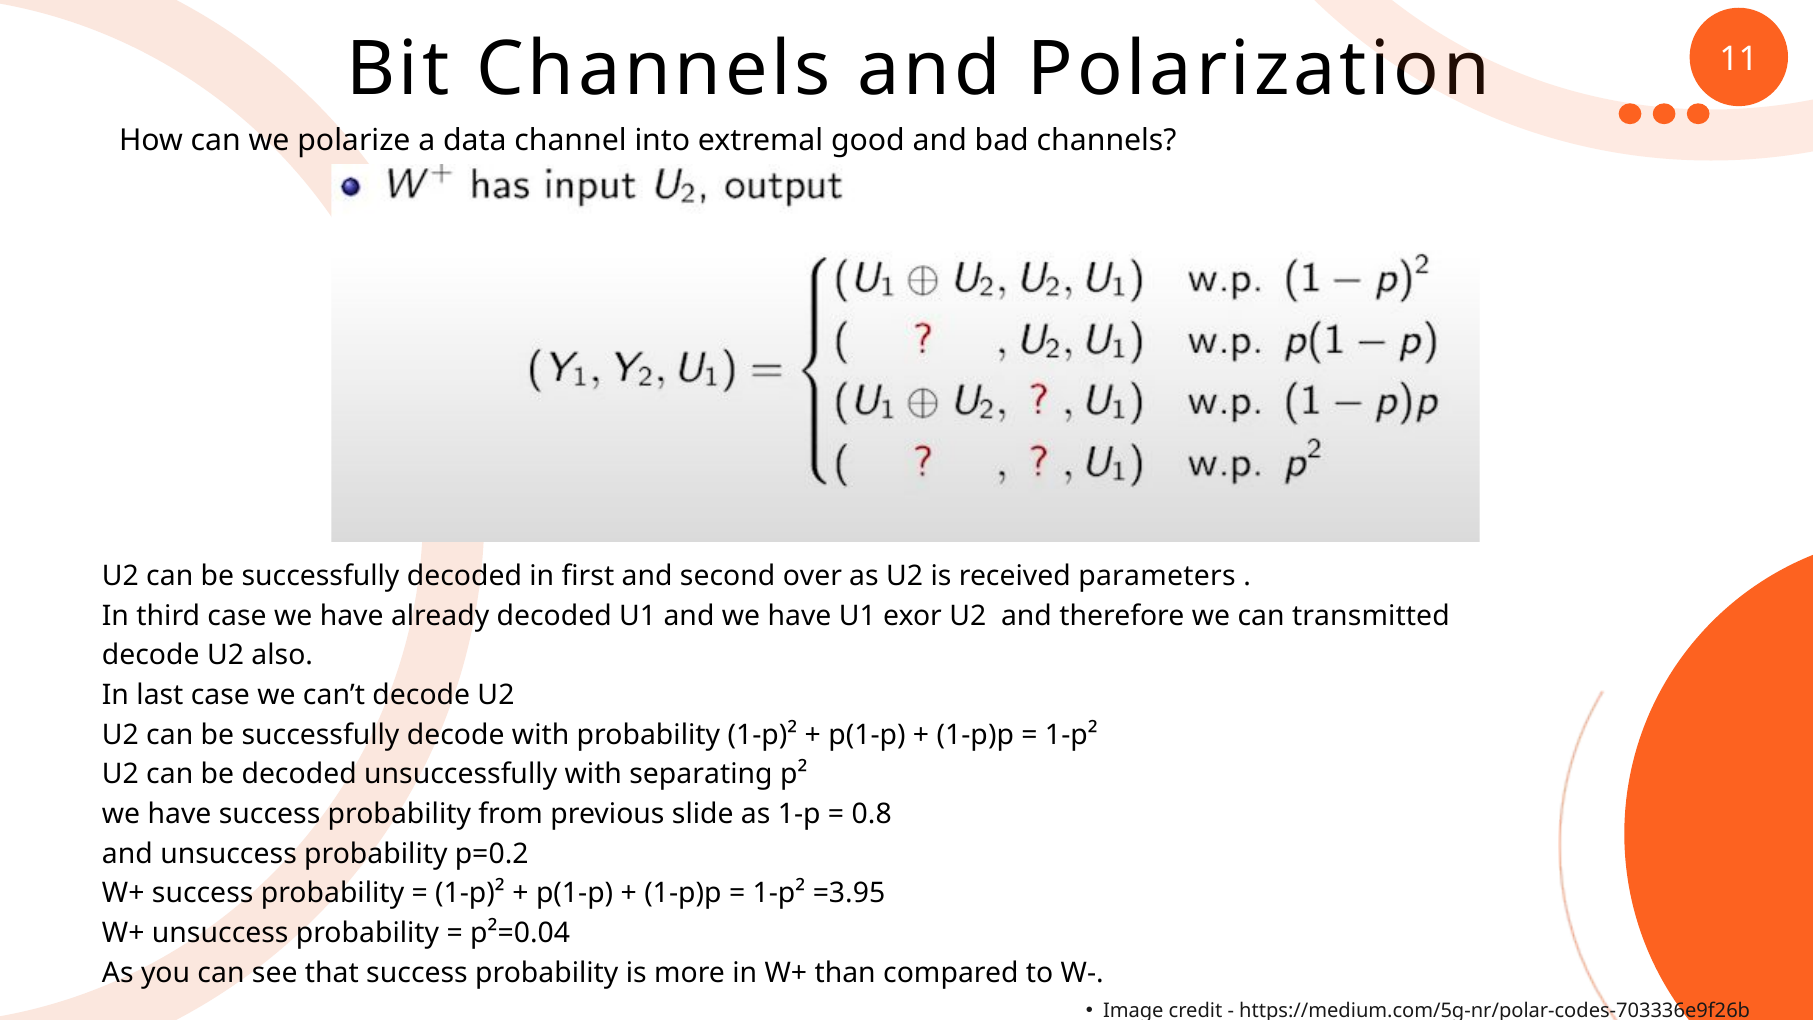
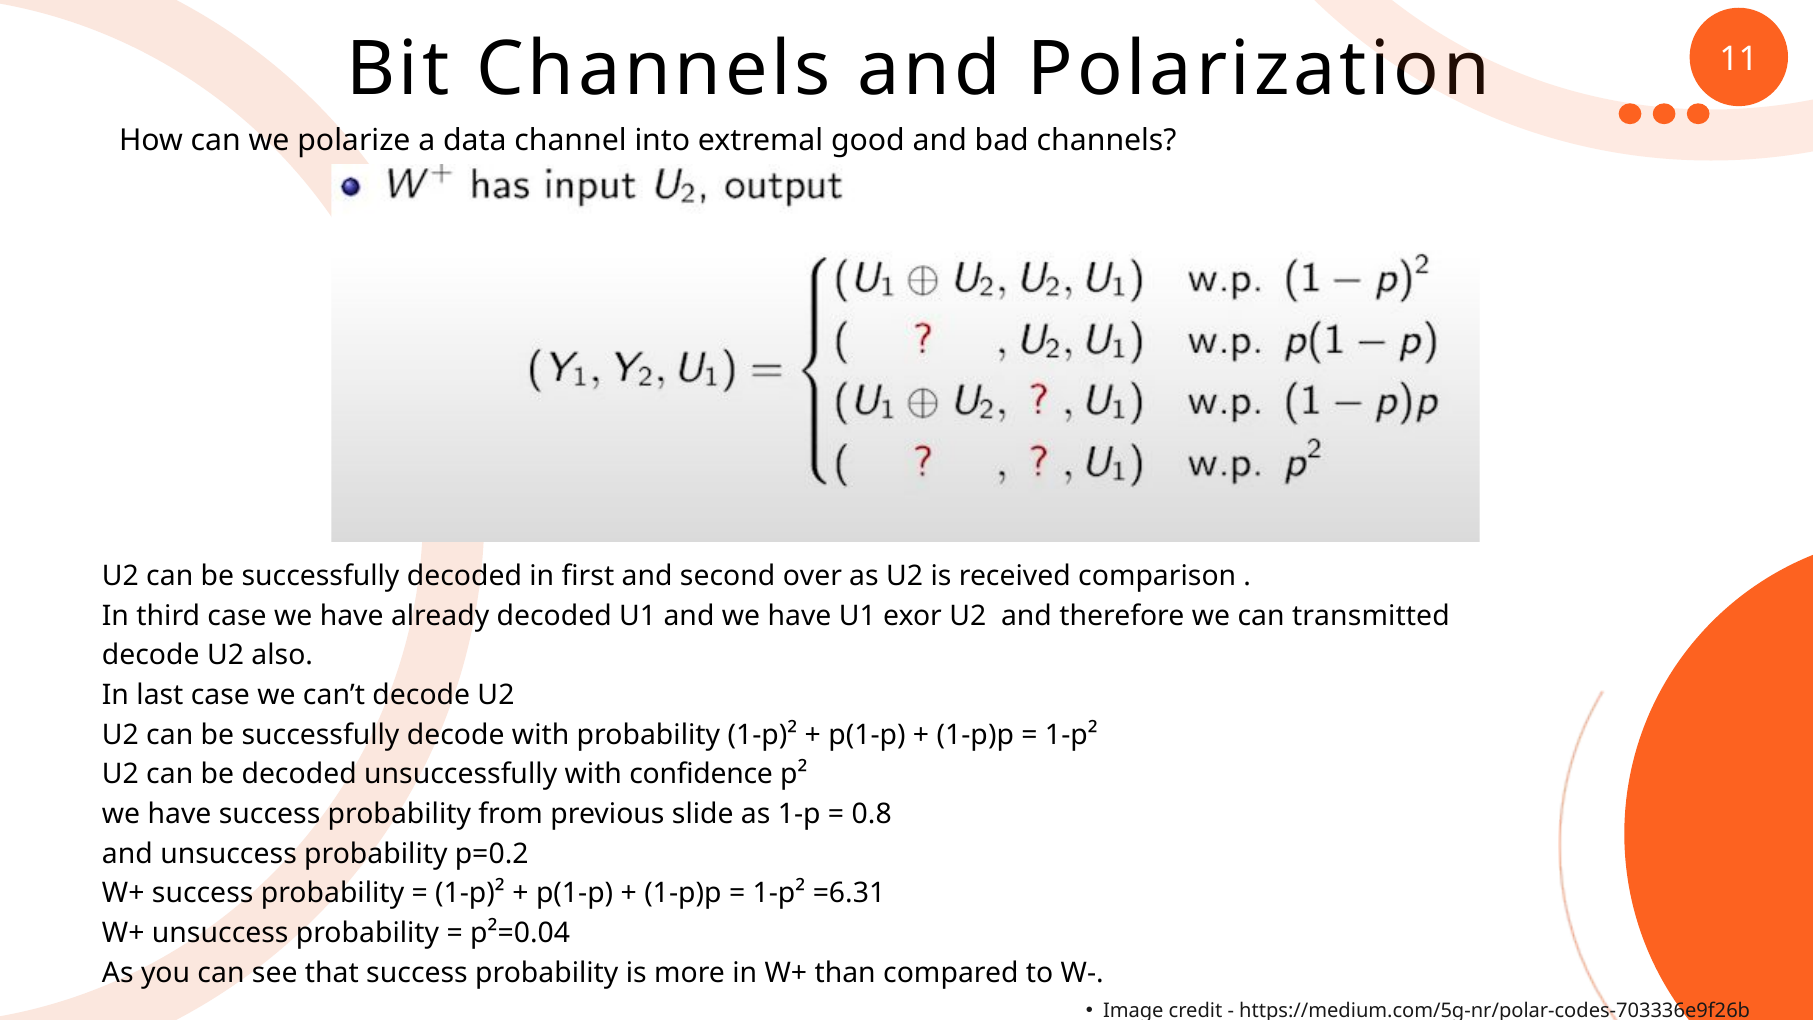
parameters: parameters -> comparison
separating: separating -> confidence
=3.95: =3.95 -> =6.31
